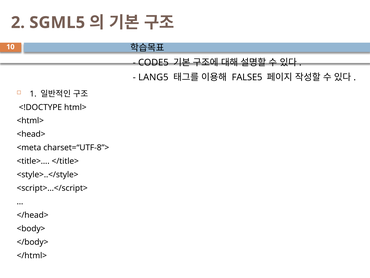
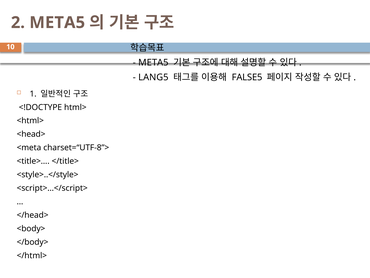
2 SGML5: SGML5 -> META5
CODE5 at (153, 62): CODE5 -> META5
